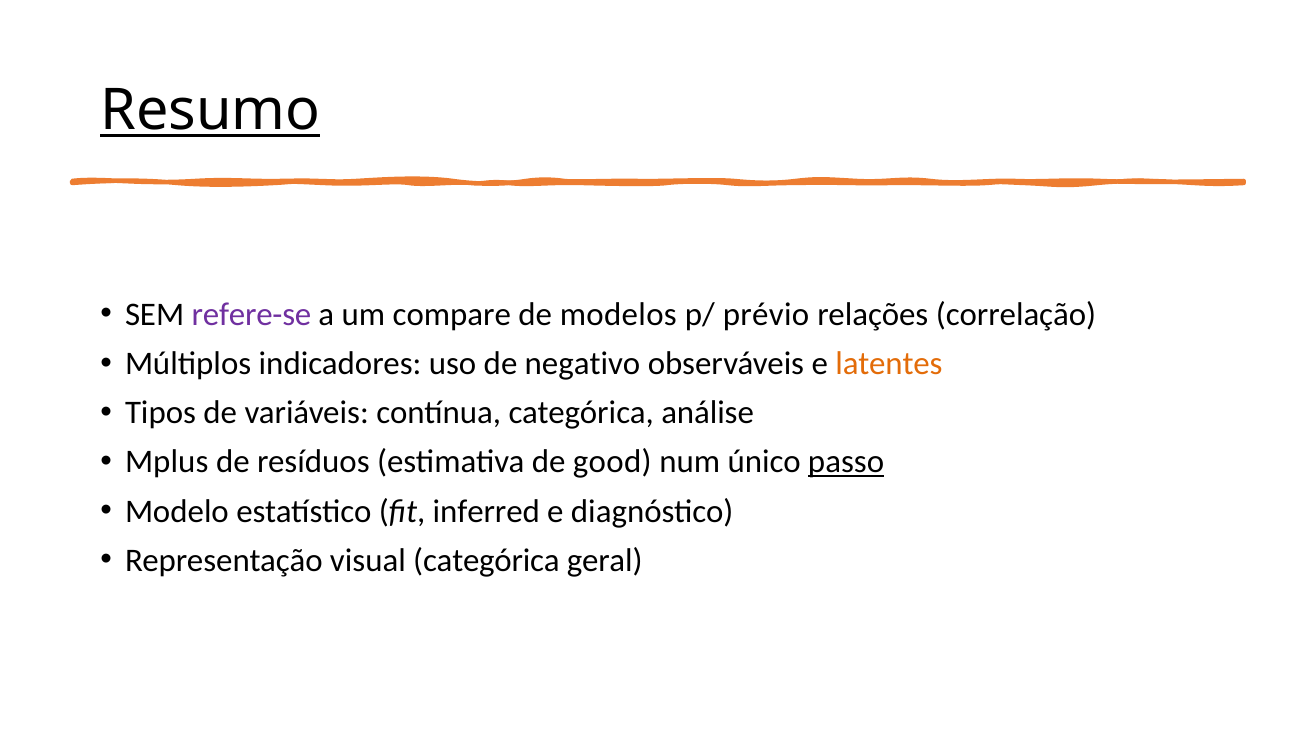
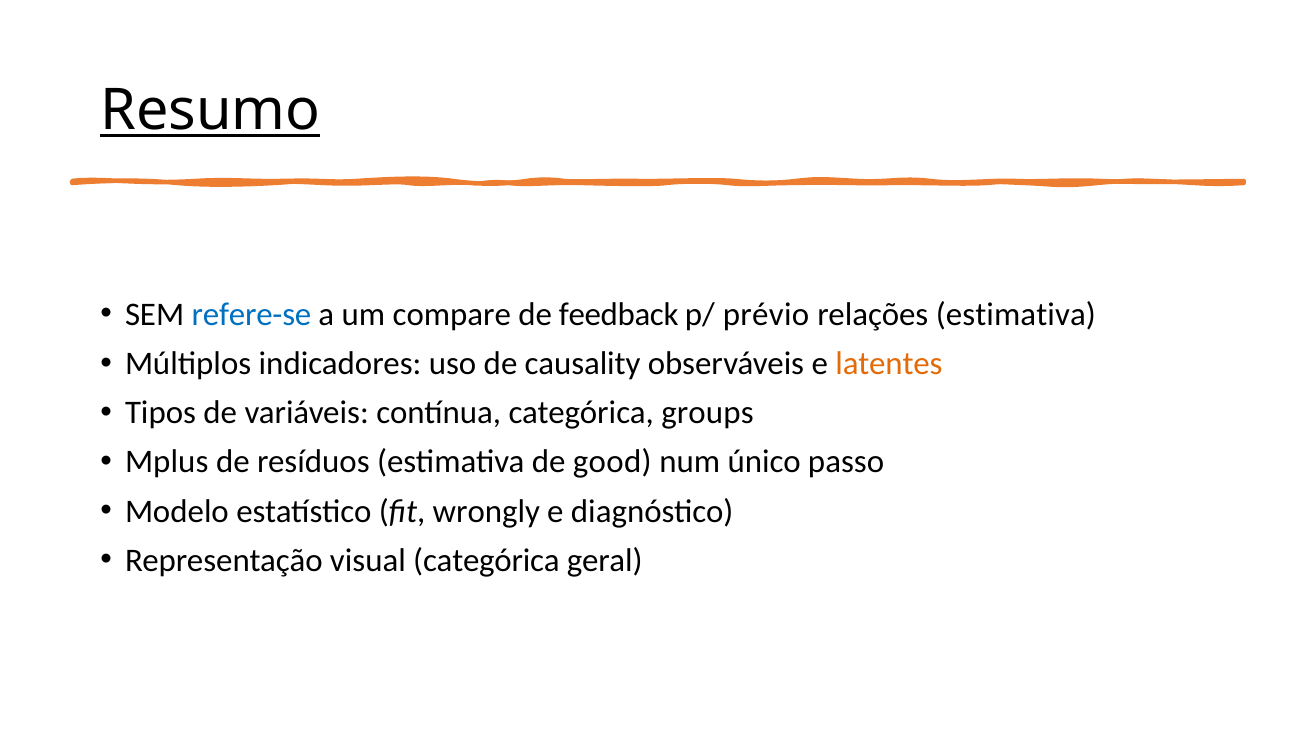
refere-se colour: purple -> blue
modelos: modelos -> feedback
relações correlação: correlação -> estimativa
negativo: negativo -> causality
análise: análise -> groups
passo underline: present -> none
inferred: inferred -> wrongly
